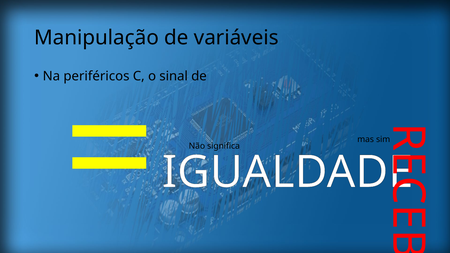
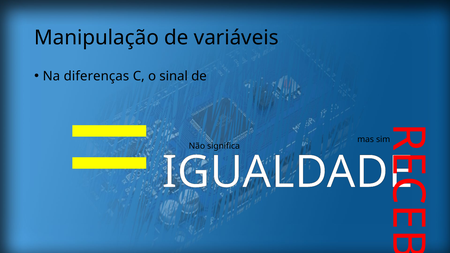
periféricos: periféricos -> diferenças
